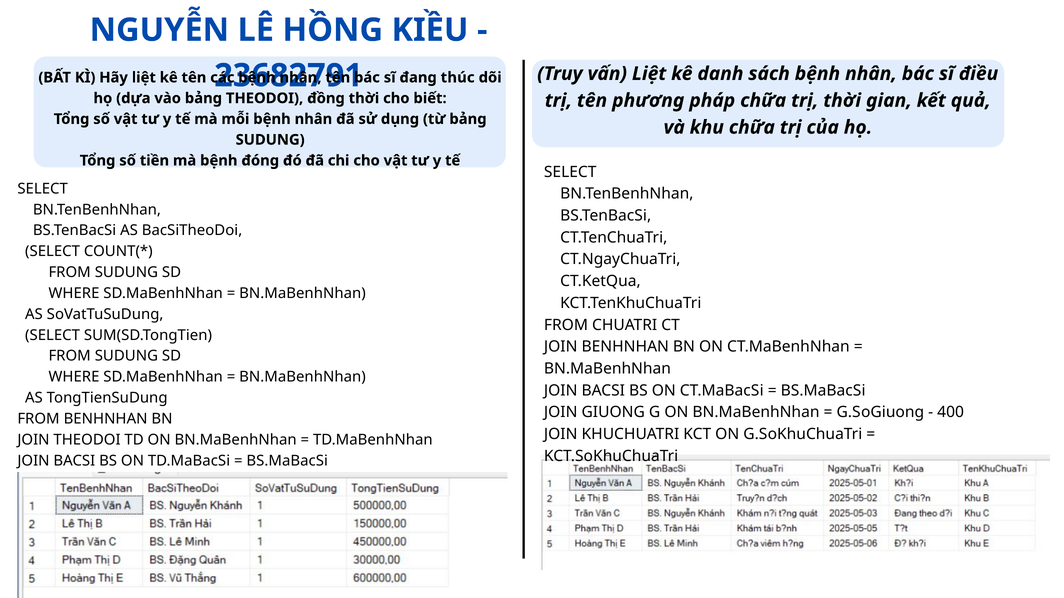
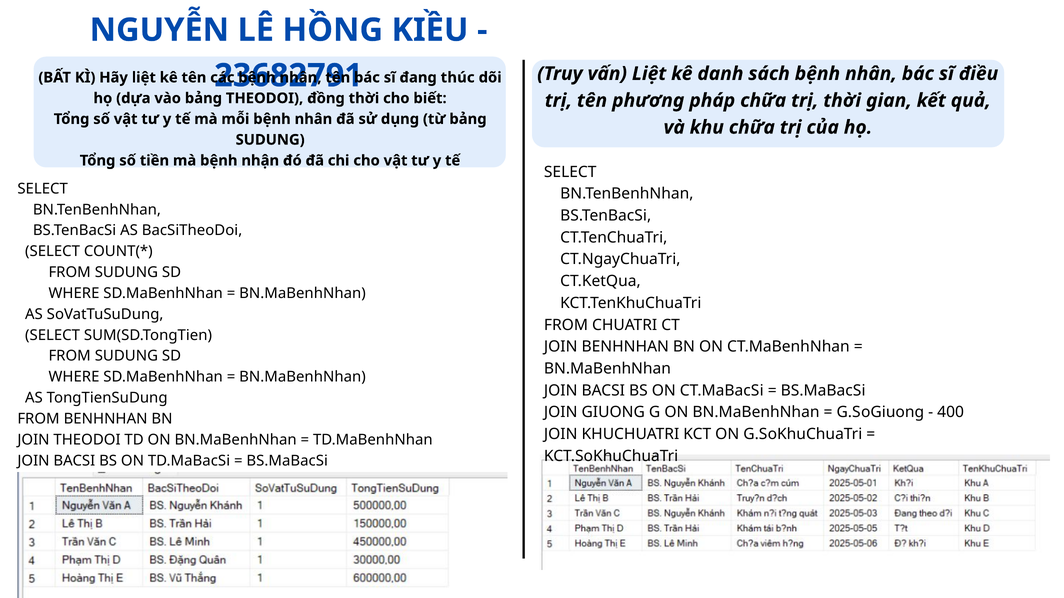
đóng: đóng -> nhận
